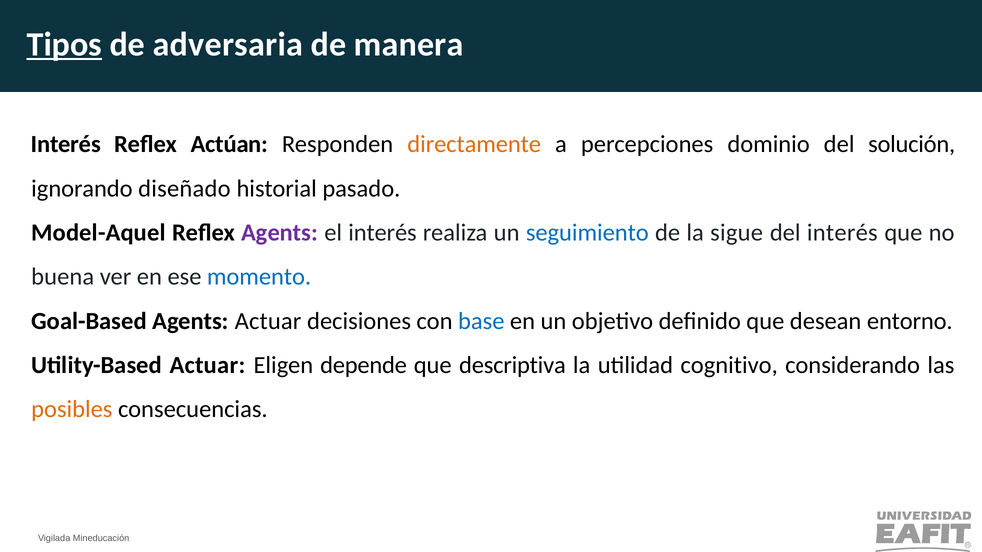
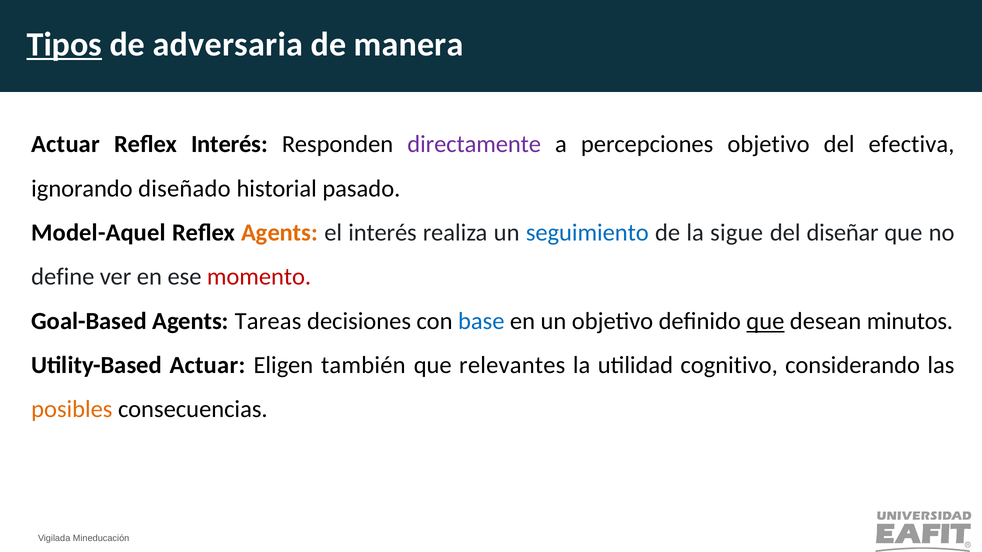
Interés at (66, 144): Interés -> Actuar
Reflex Actúan: Actúan -> Interés
directamente colour: orange -> purple
percepciones dominio: dominio -> objetivo
solución: solución -> efectiva
Agents at (279, 233) colour: purple -> orange
del interés: interés -> diseñar
buena: buena -> define
momento colour: blue -> red
Agents Actuar: Actuar -> Tareas
que at (765, 321) underline: none -> present
entorno: entorno -> minutos
depende: depende -> también
descriptiva: descriptiva -> relevantes
